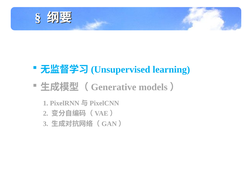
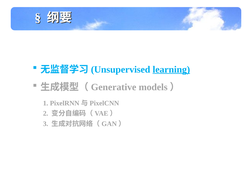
learning underline: none -> present
